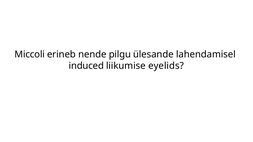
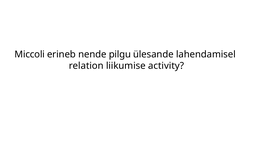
induced: induced -> relation
eyelids: eyelids -> activity
